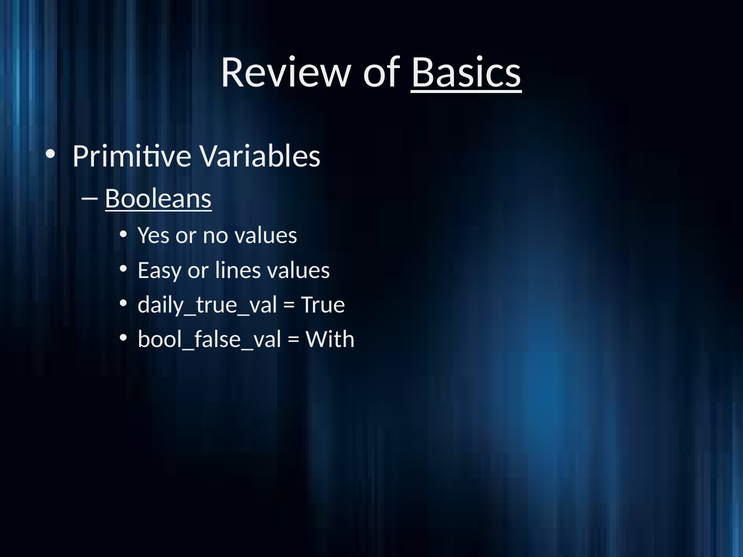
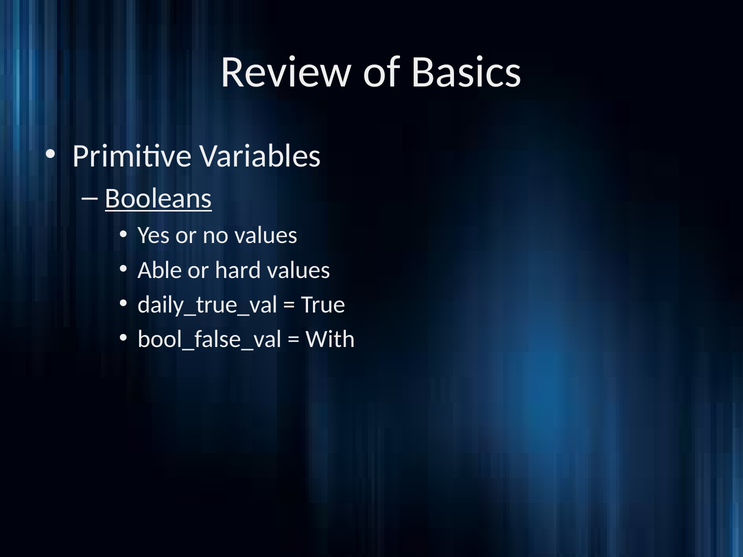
Basics underline: present -> none
Easy: Easy -> Able
lines: lines -> hard
